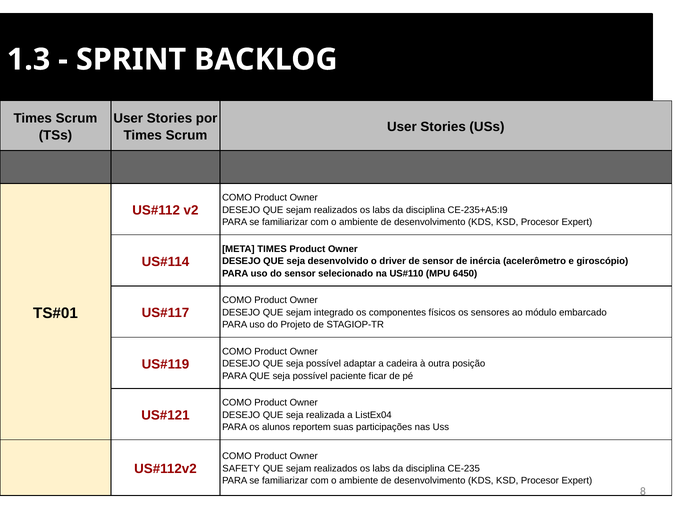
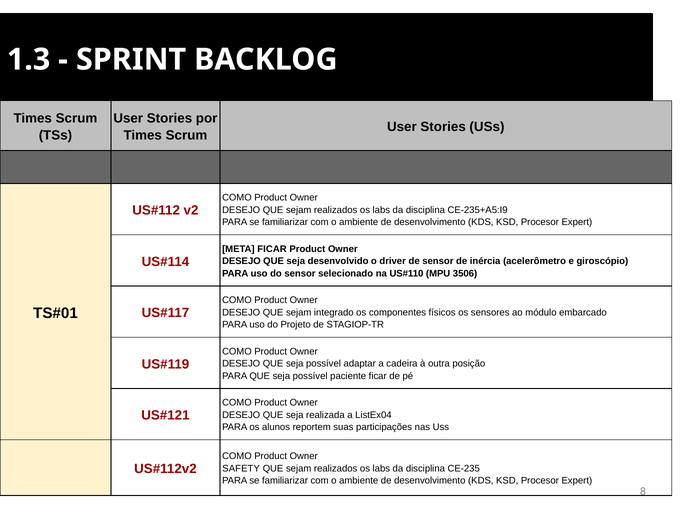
META TIMES: TIMES -> FICAR
6450: 6450 -> 3506
